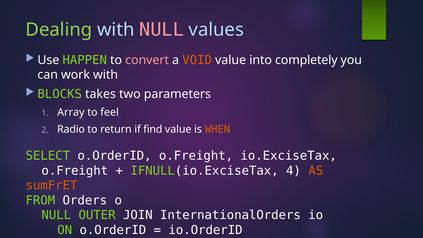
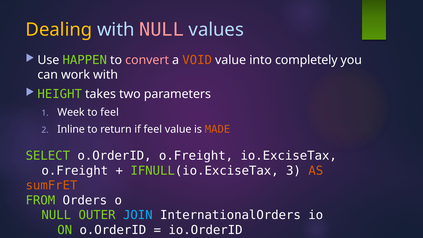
Dealing colour: light green -> yellow
BLOCKS: BLOCKS -> HEIGHT
Array: Array -> Week
Radio: Radio -> Inline
if find: find -> feel
WHEN: WHEN -> MADE
4: 4 -> 3
JOIN colour: white -> light blue
